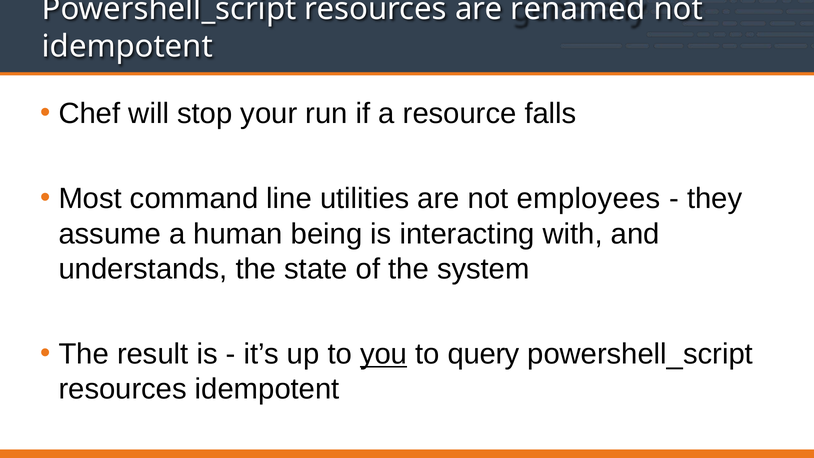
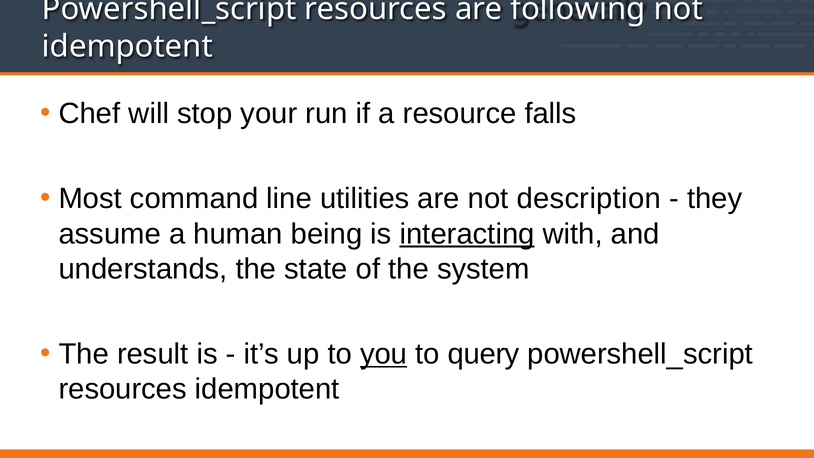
renamed: renamed -> following
employees: employees -> description
interacting underline: none -> present
